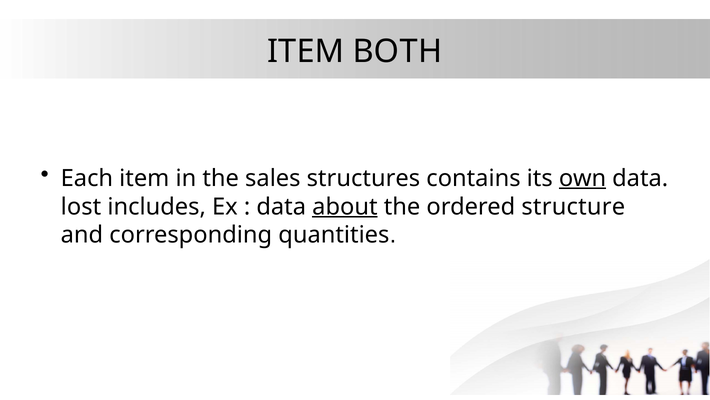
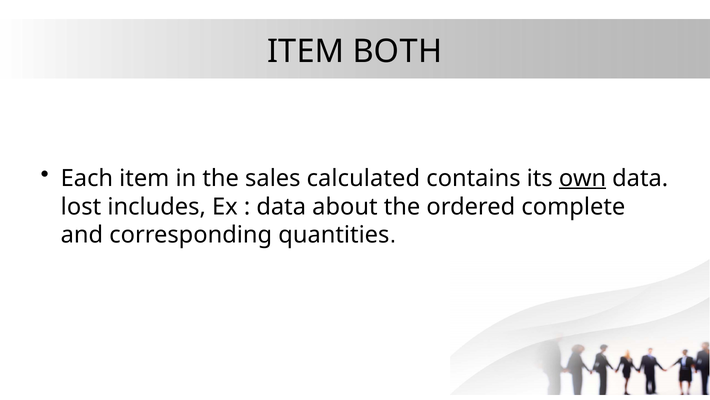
structures: structures -> calculated
about underline: present -> none
structure: structure -> complete
